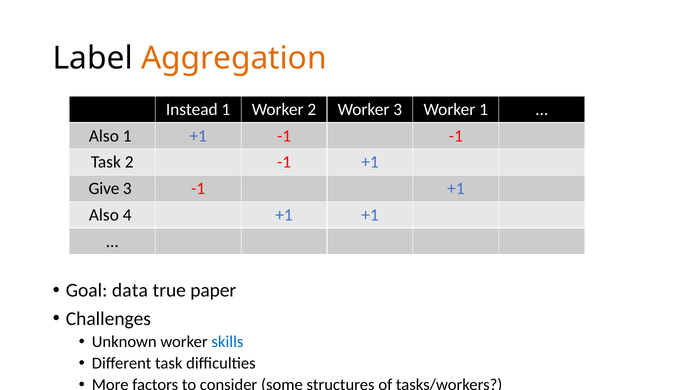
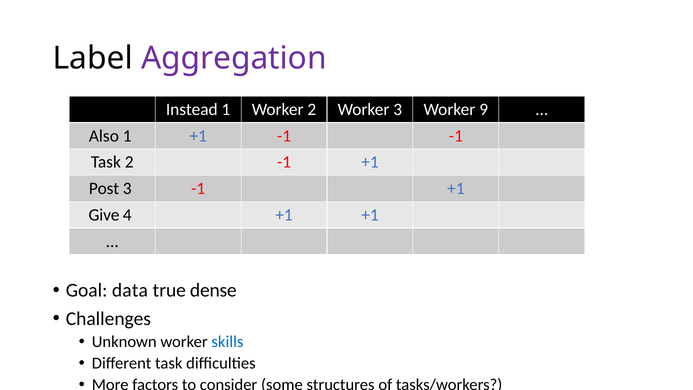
Aggregation colour: orange -> purple
Worker 1: 1 -> 9
Give: Give -> Post
Also at (104, 215): Also -> Give
paper: paper -> dense
